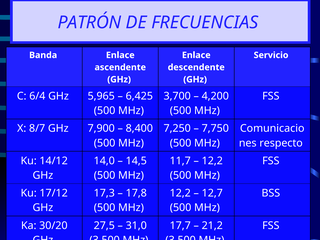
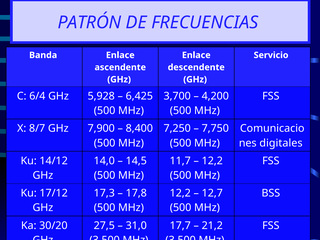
5,965: 5,965 -> 5,928
respecto: respecto -> digitales
